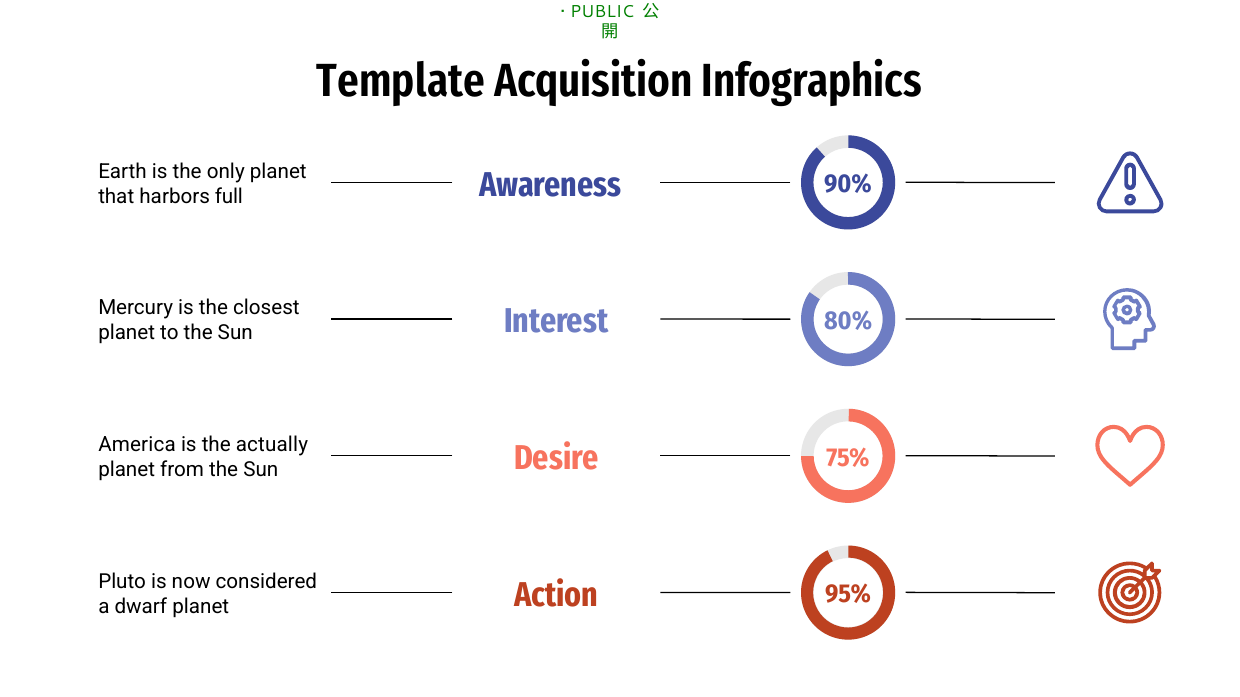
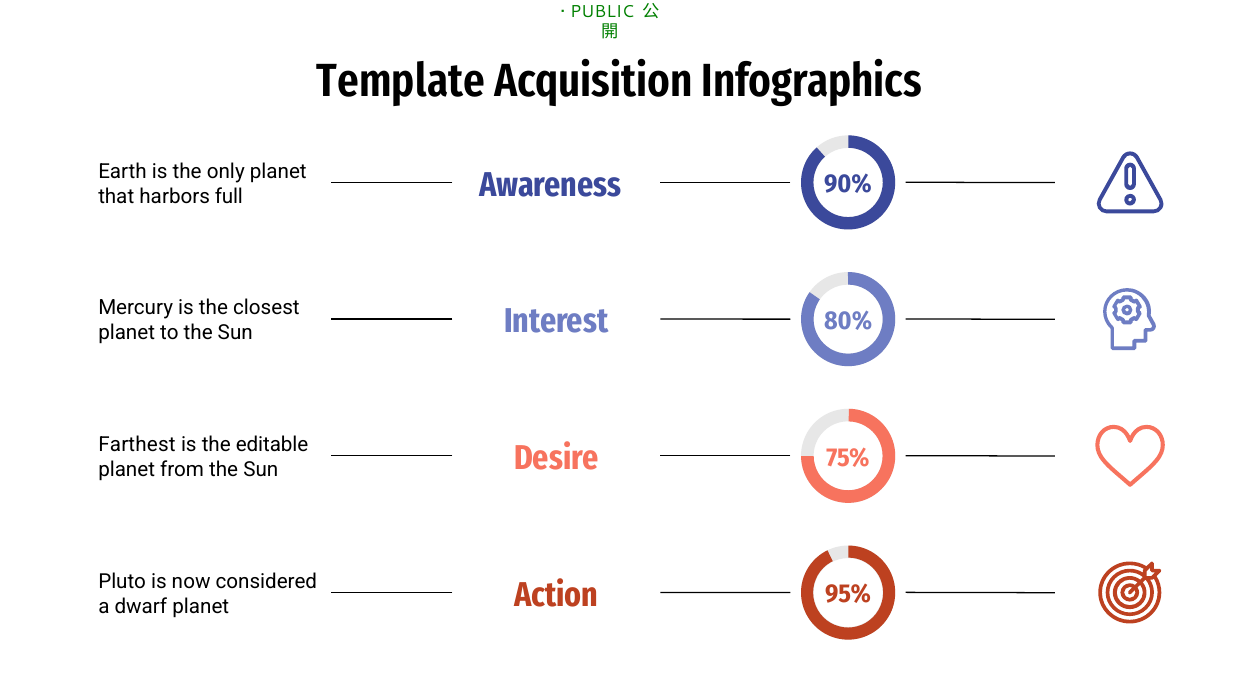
America: America -> Farthest
actually: actually -> editable
